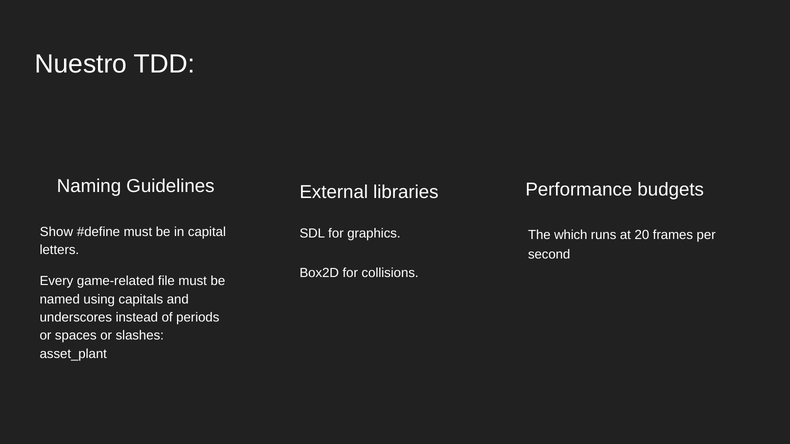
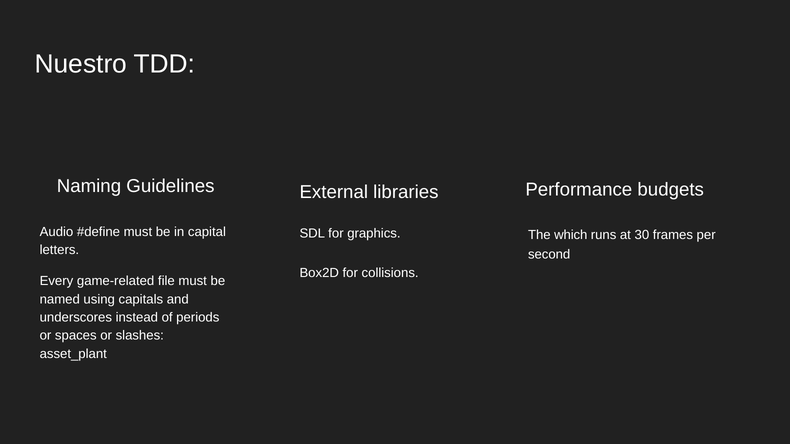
Show: Show -> Audio
20: 20 -> 30
